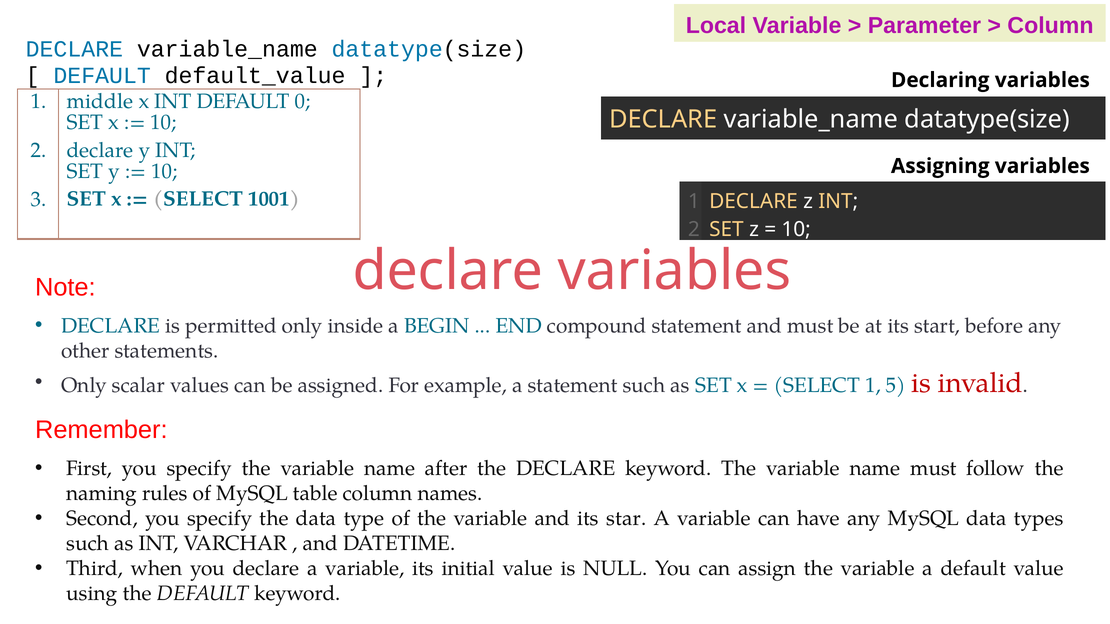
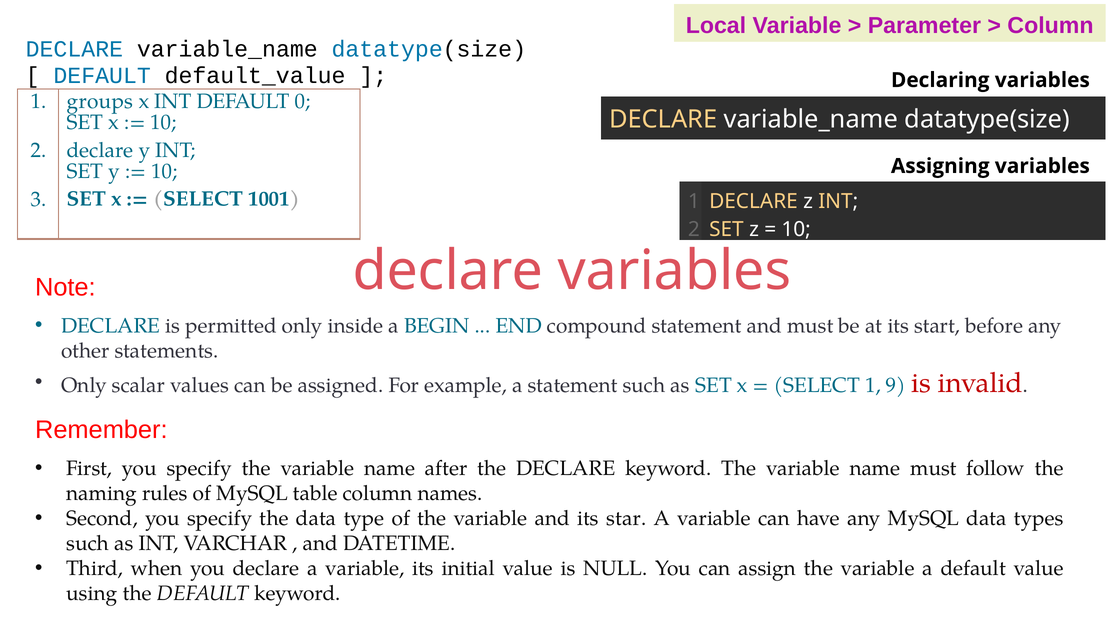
middle: middle -> groups
5: 5 -> 9
